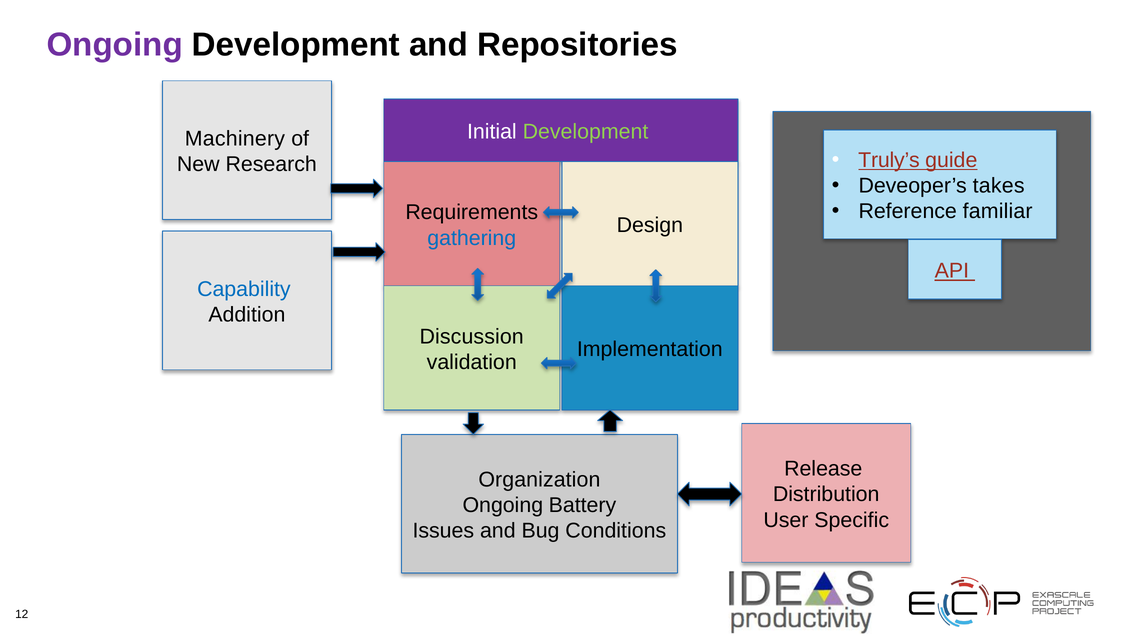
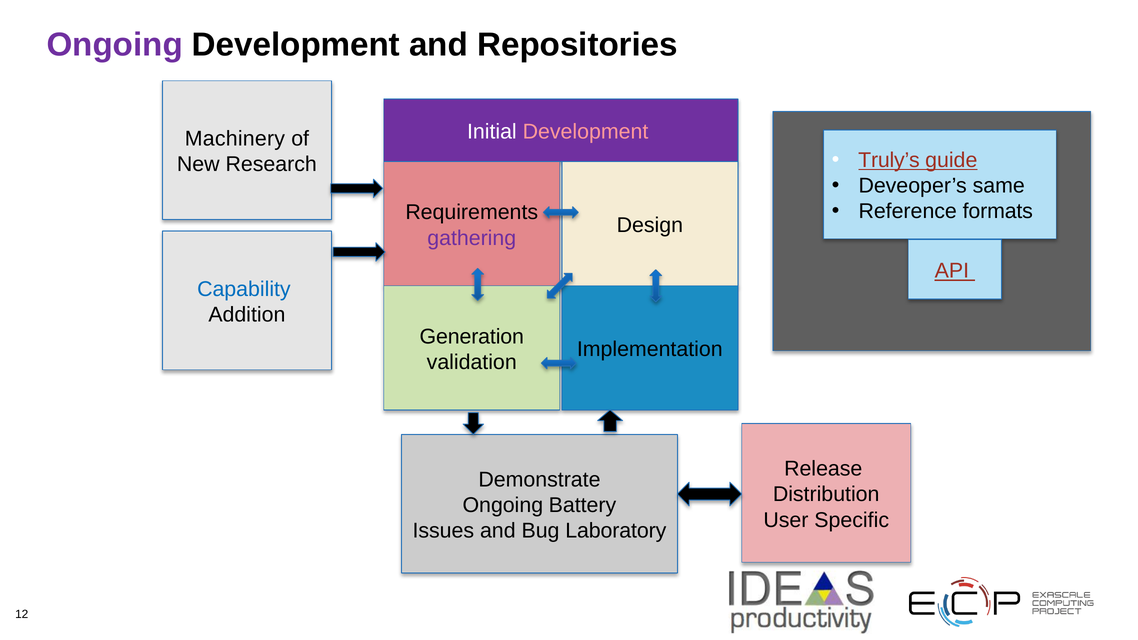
Development at (585, 132) colour: light green -> pink
takes: takes -> same
familiar: familiar -> formats
gathering colour: blue -> purple
Discussion: Discussion -> Generation
Organization: Organization -> Demonstrate
Conditions: Conditions -> Laboratory
